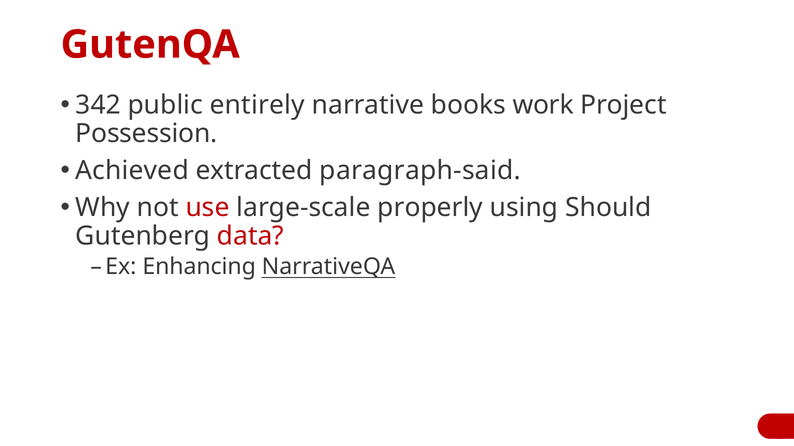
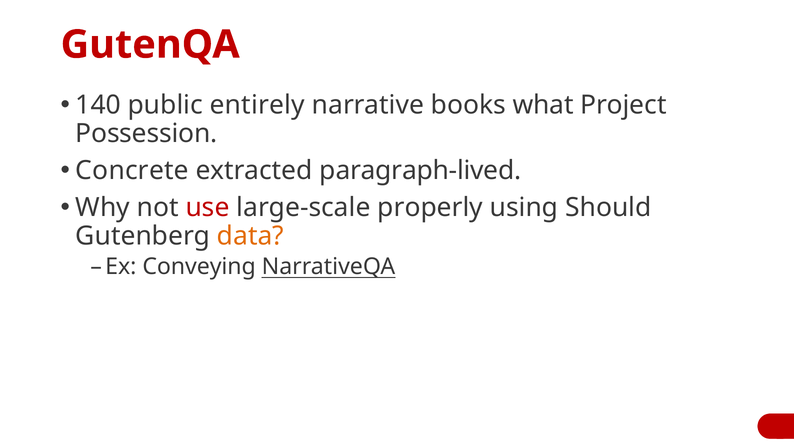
342: 342 -> 140
work: work -> what
Achieved: Achieved -> Concrete
paragraph-said: paragraph-said -> paragraph-lived
data colour: red -> orange
Enhancing: Enhancing -> Conveying
